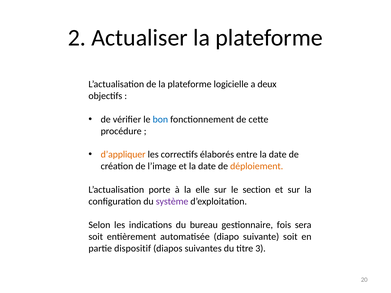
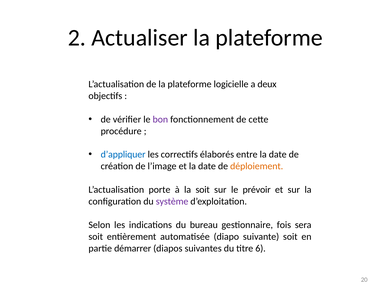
bon colour: blue -> purple
d’appliquer colour: orange -> blue
la elle: elle -> soit
section: section -> prévoir
dispositif: dispositif -> démarrer
3: 3 -> 6
